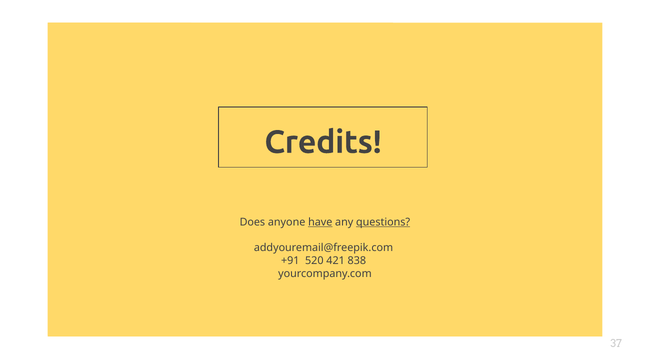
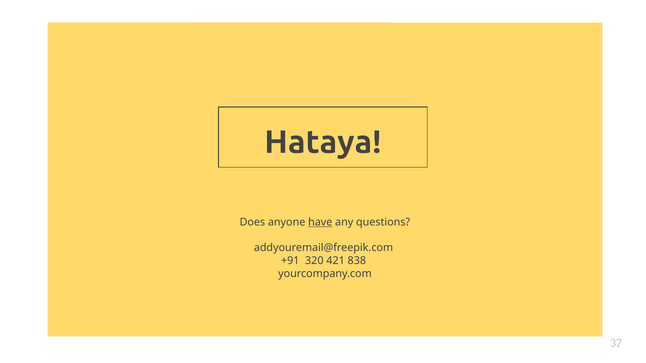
Credits: Credits -> Hataya
questions underline: present -> none
520: 520 -> 320
